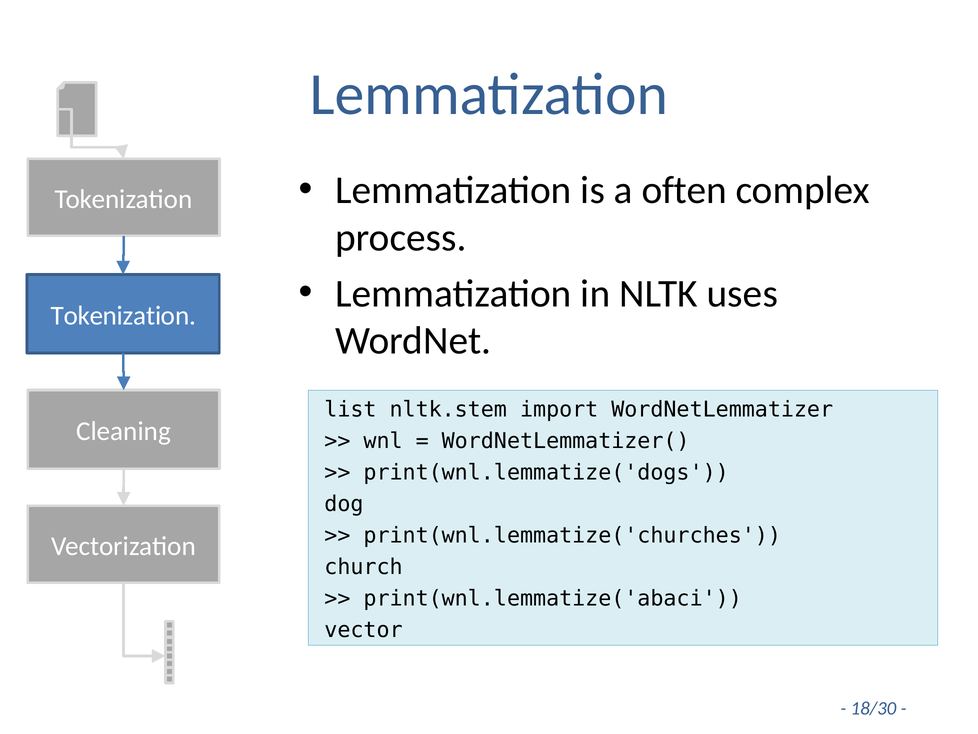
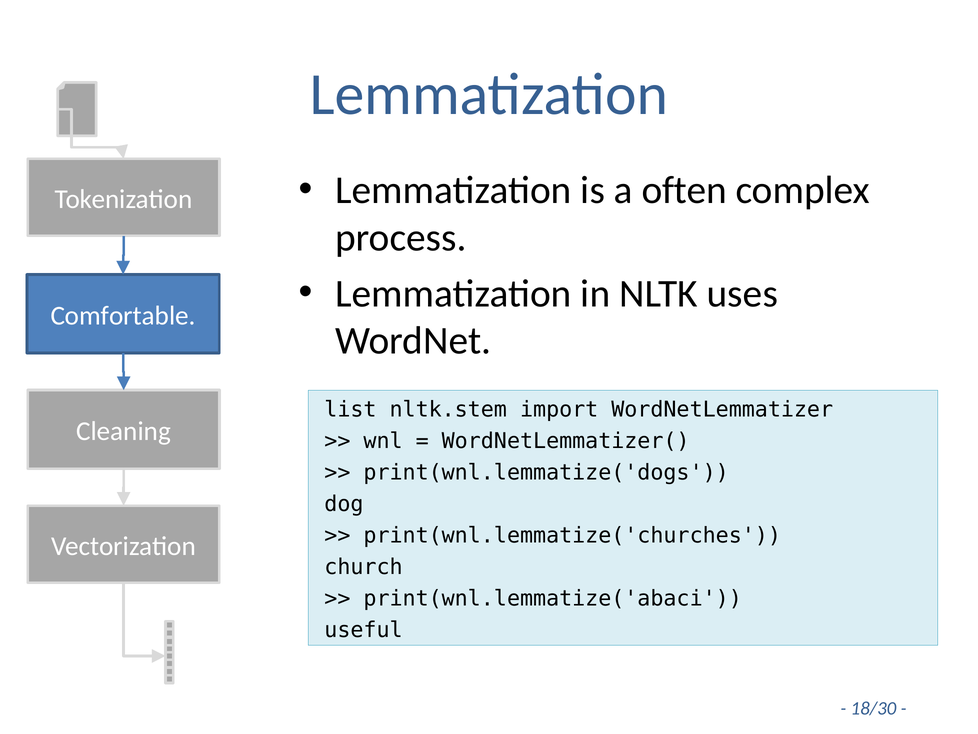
Tokenization at (123, 315): Tokenization -> Comfortable
vector: vector -> useful
